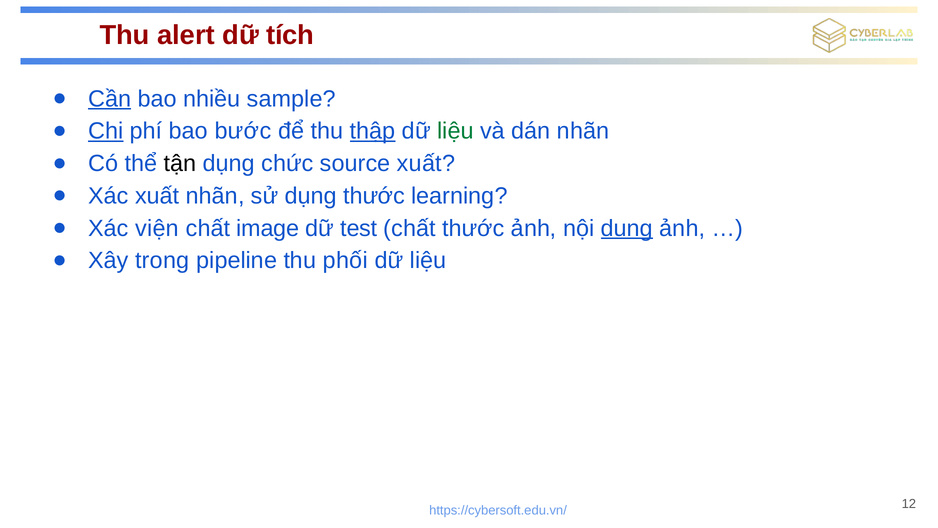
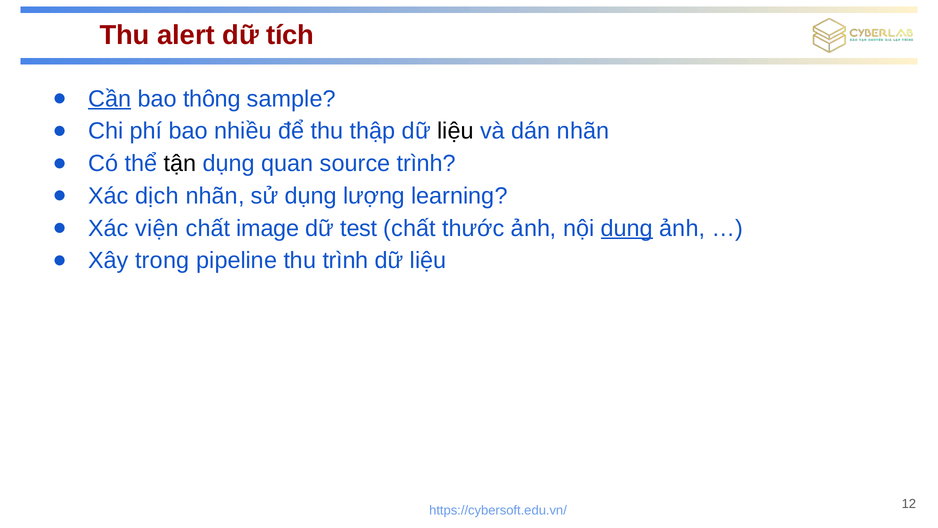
nhiều: nhiều -> thông
Chi underline: present -> none
bước: bước -> nhiều
thập underline: present -> none
liệu at (455, 131) colour: green -> black
chức: chức -> quan
source xuất: xuất -> trình
Xác xuất: xuất -> dịch
dụng thước: thước -> lượng
thu phối: phối -> trình
